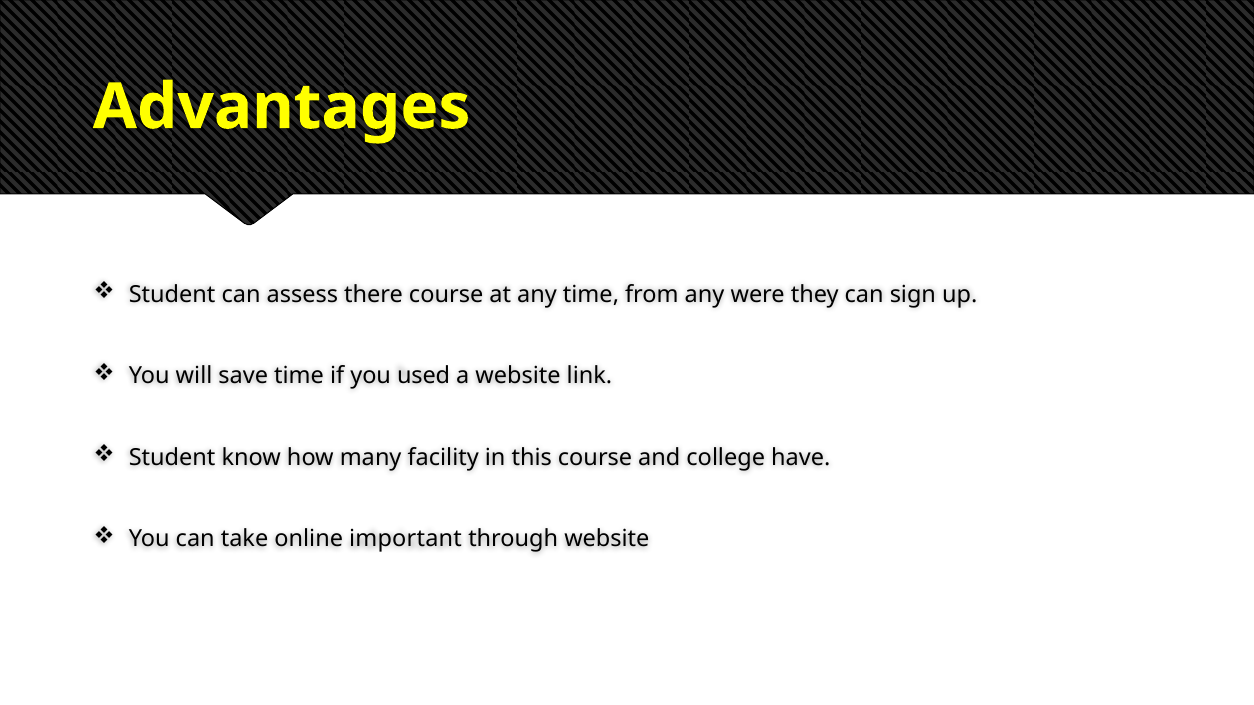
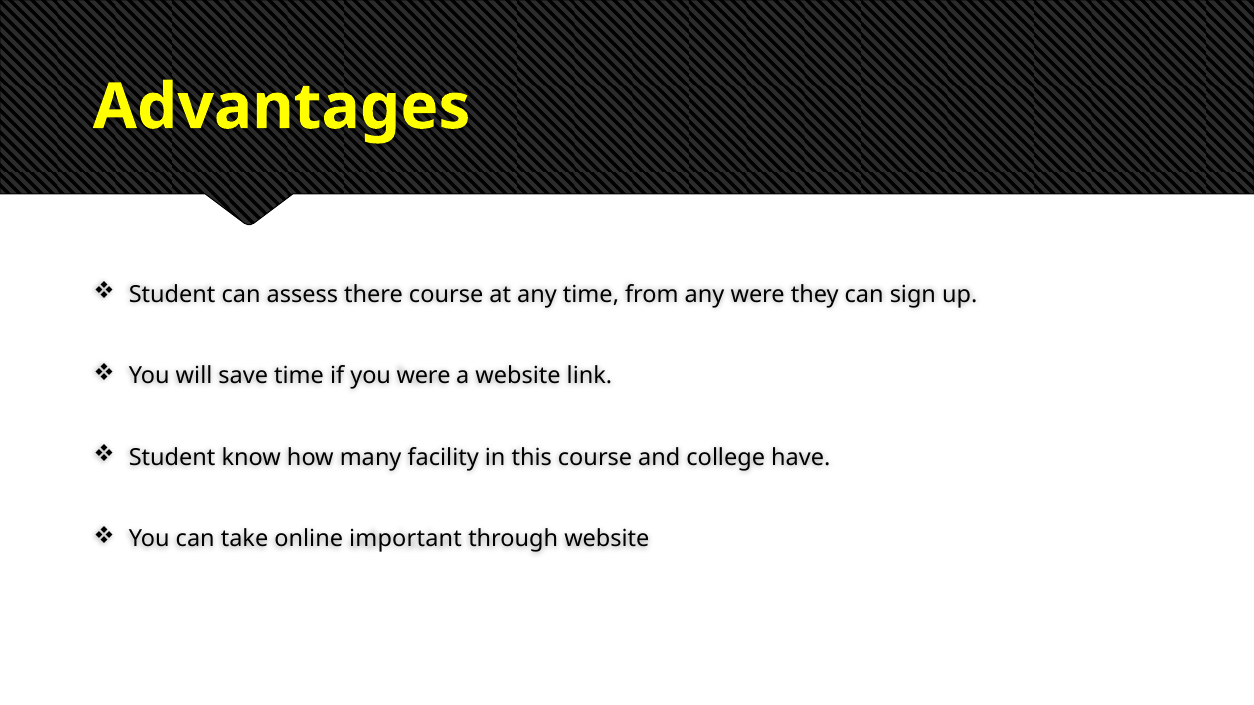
you used: used -> were
